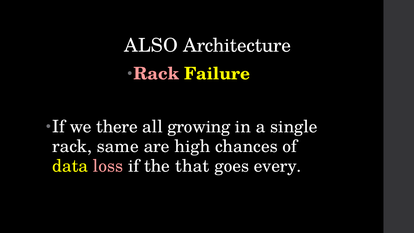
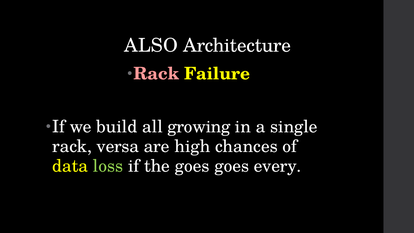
there: there -> build
same: same -> versa
loss colour: pink -> light green
the that: that -> goes
